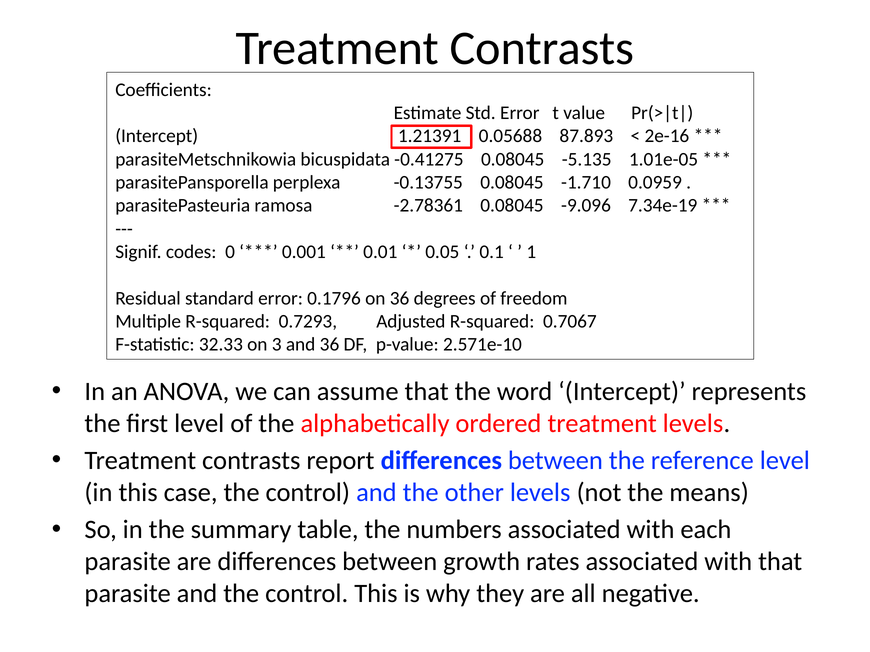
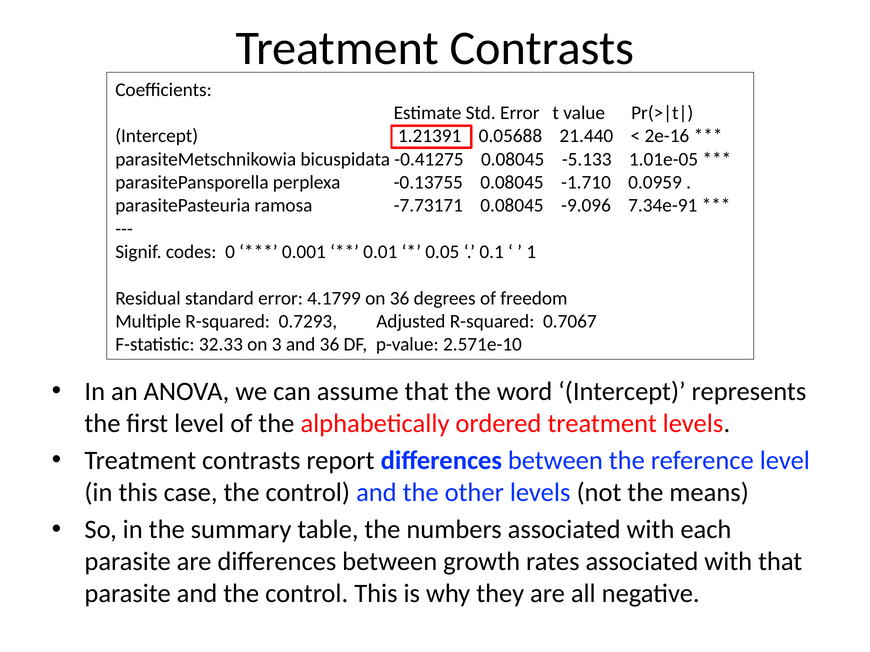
87.893: 87.893 -> 21.440
-5.135: -5.135 -> -5.133
-2.78361: -2.78361 -> -7.73171
7.34e-19: 7.34e-19 -> 7.34e-91
0.1796: 0.1796 -> 4.1799
